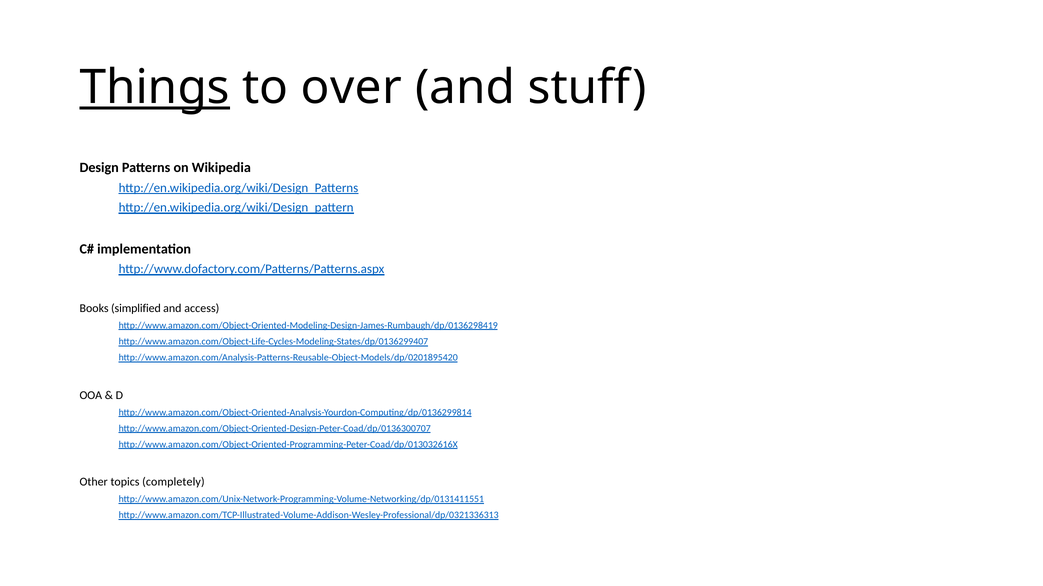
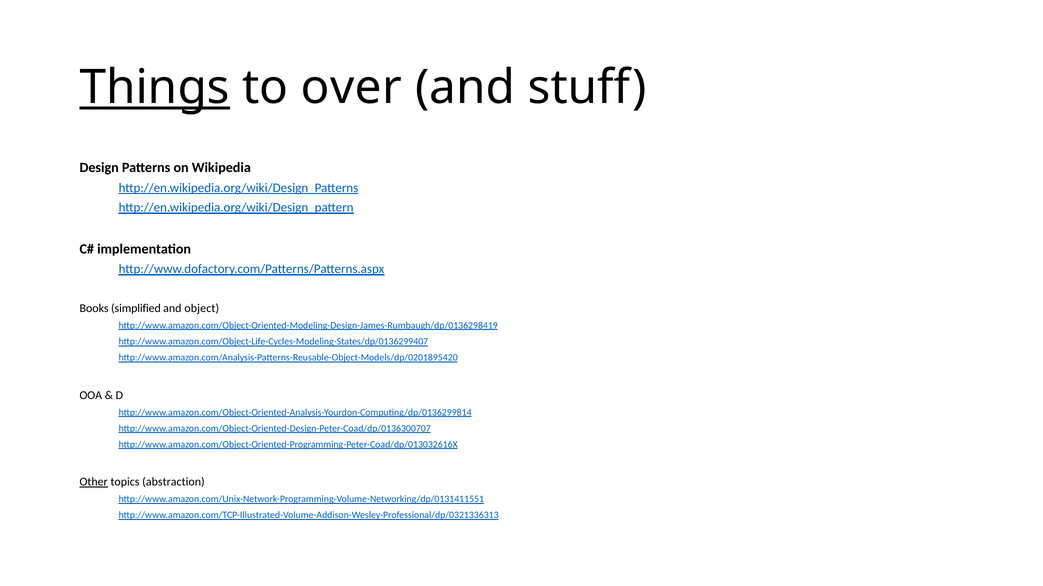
access: access -> object
Other underline: none -> present
completely: completely -> abstraction
